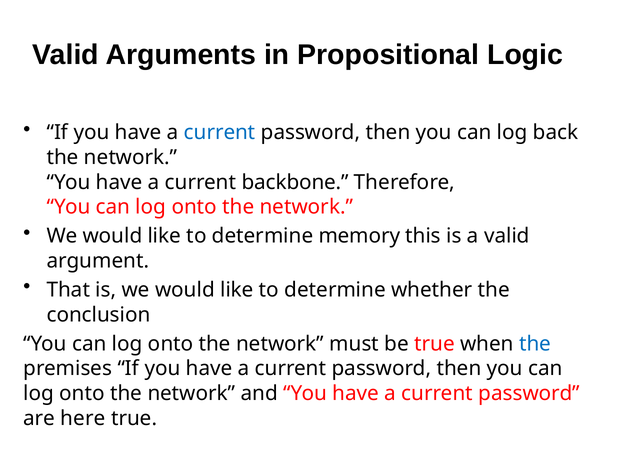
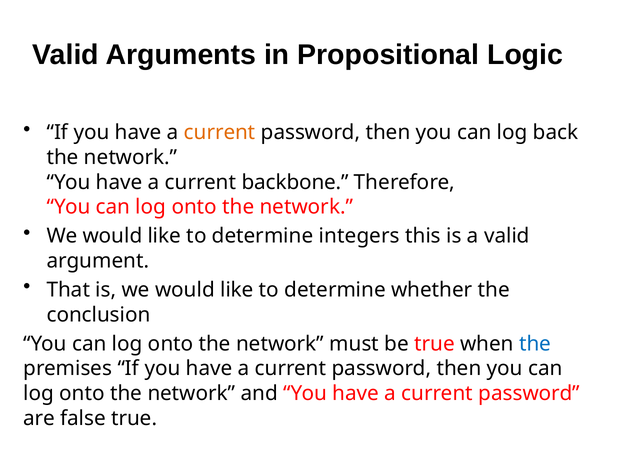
current at (220, 133) colour: blue -> orange
memory: memory -> integers
here: here -> false
